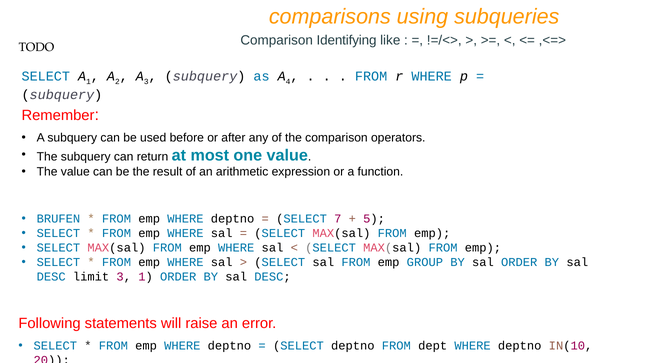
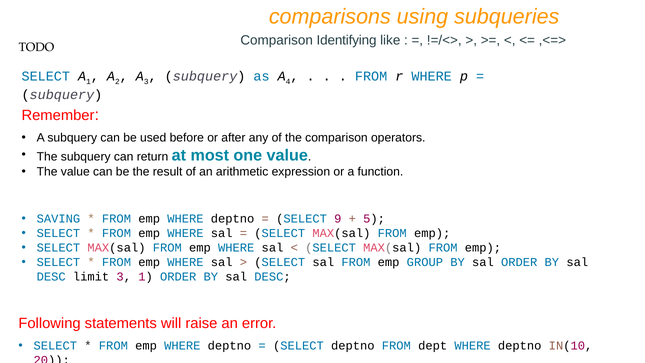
BRUFEN: BRUFEN -> SAVING
7: 7 -> 9
